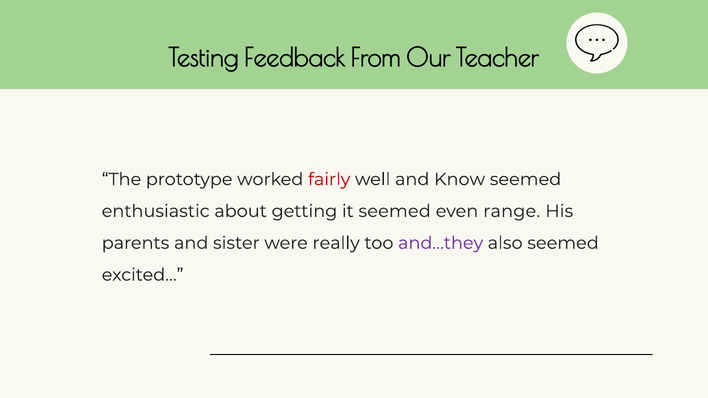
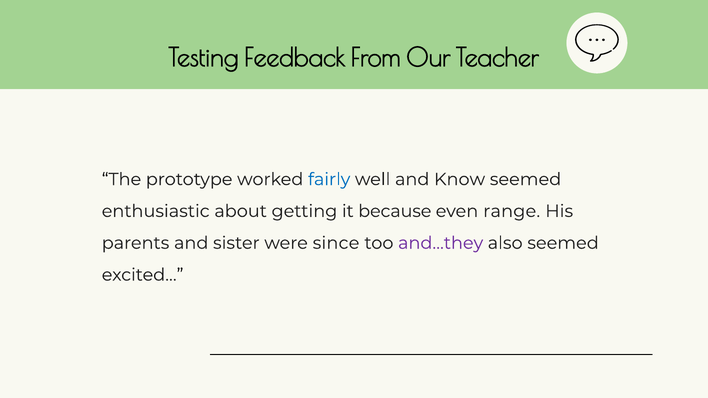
fairly colour: red -> blue
it seemed: seemed -> because
really: really -> since
